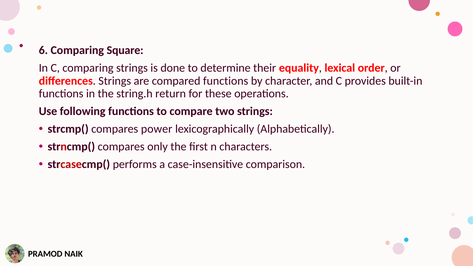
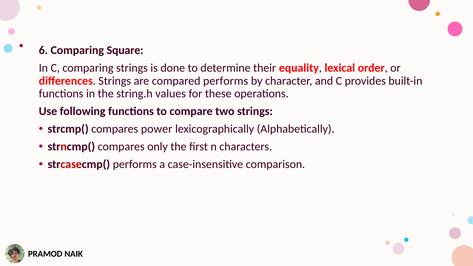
compared functions: functions -> performs
return: return -> values
